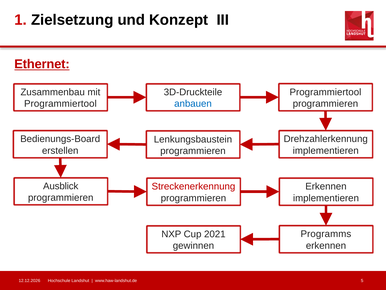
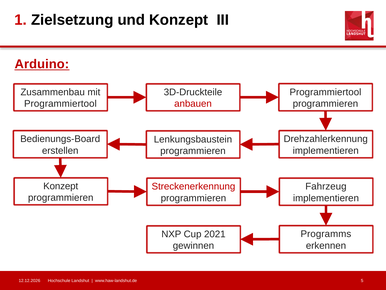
Ethernet: Ethernet -> Arduino
anbauen colour: blue -> red
Ausblick at (61, 186): Ausblick -> Konzept
Erkennen at (326, 186): Erkennen -> Fahrzeug
